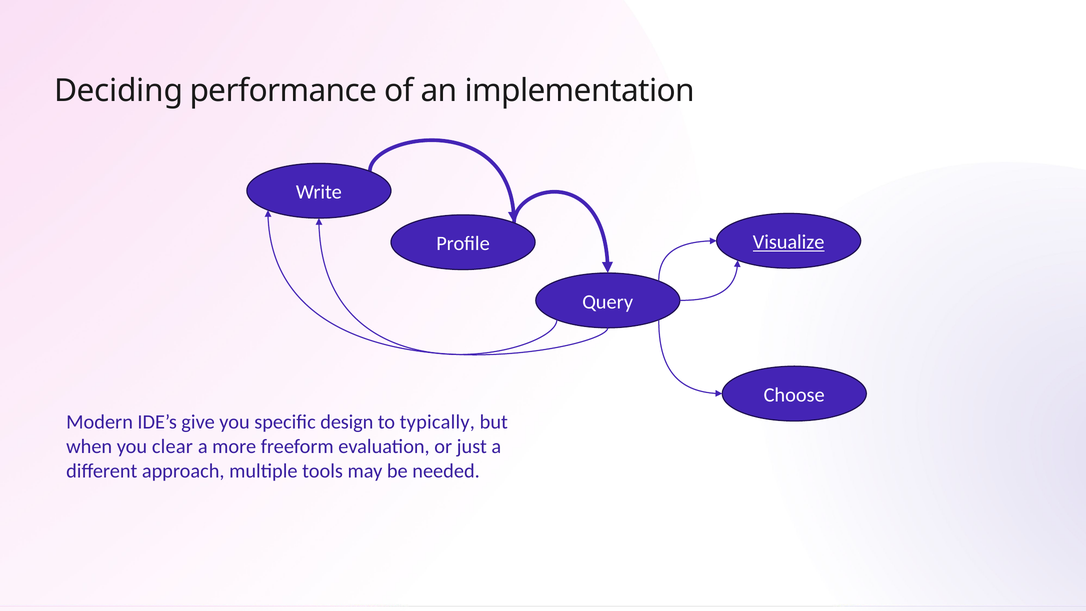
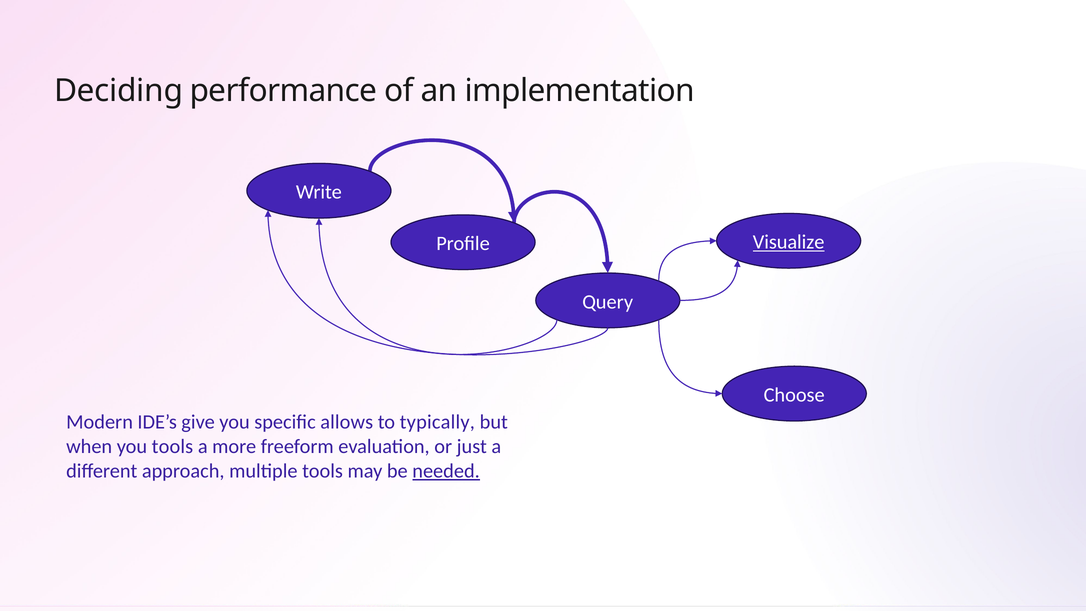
design: design -> allows
you clear: clear -> tools
needed underline: none -> present
